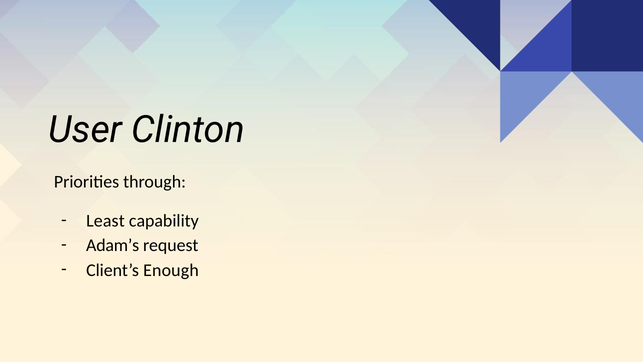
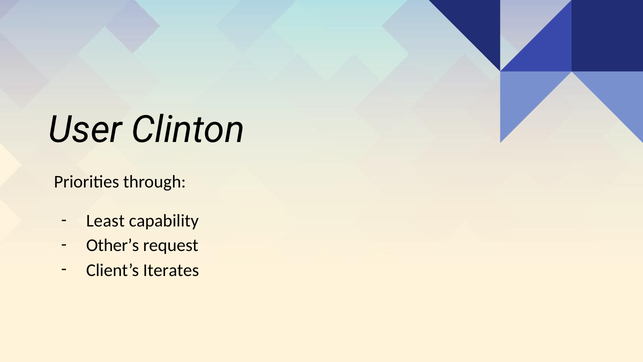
Adam’s: Adam’s -> Other’s
Enough: Enough -> Iterates
